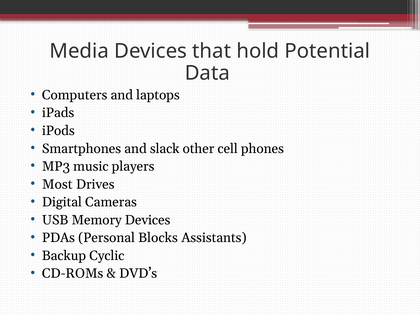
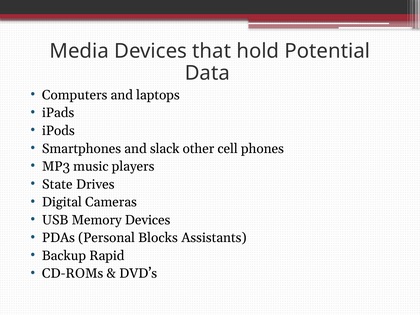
Most: Most -> State
Cyclic: Cyclic -> Rapid
